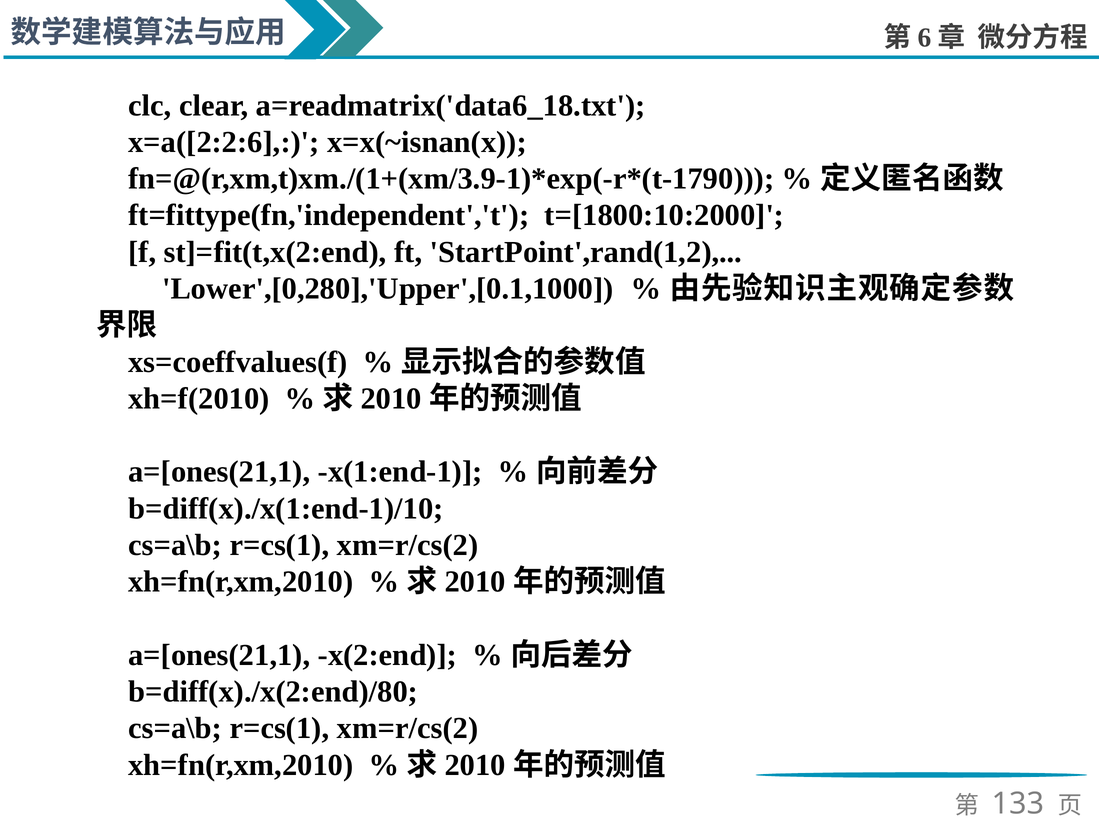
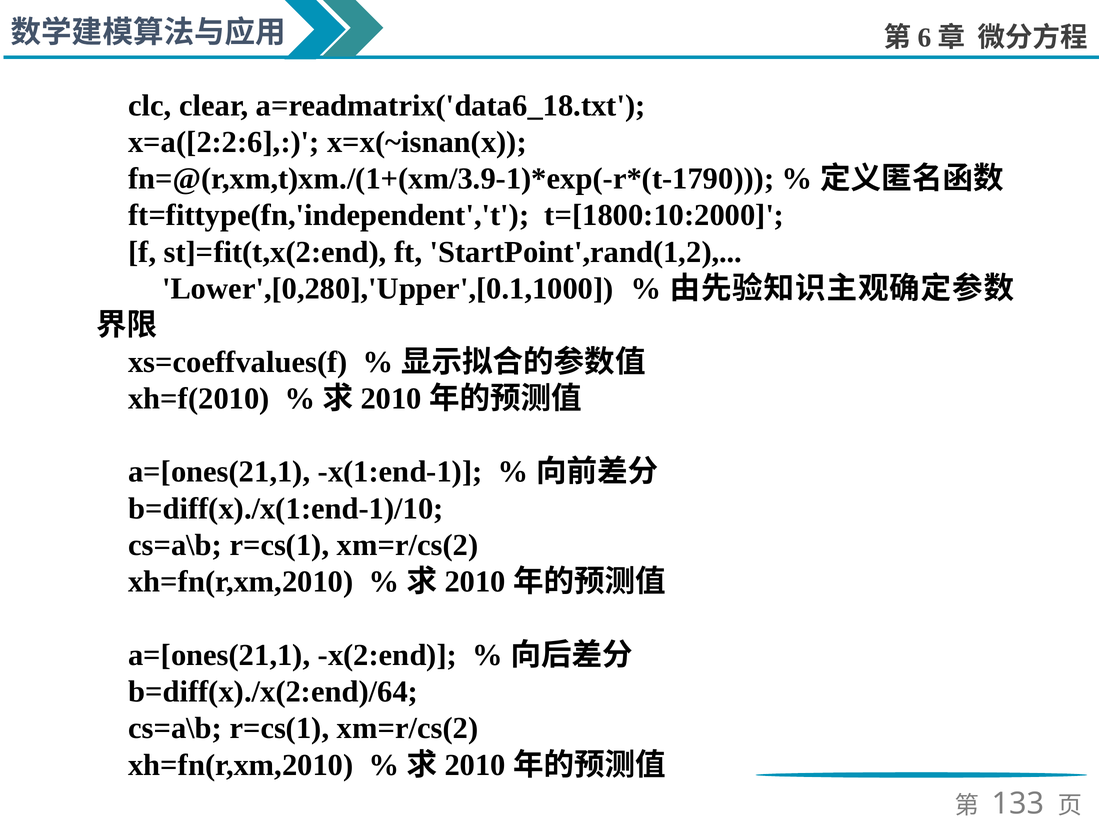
b=diff(x)./x(2:end)/80: b=diff(x)./x(2:end)/80 -> b=diff(x)./x(2:end)/64
